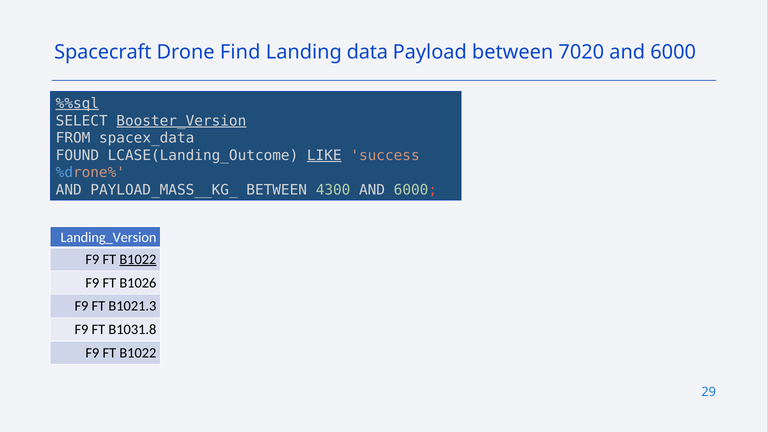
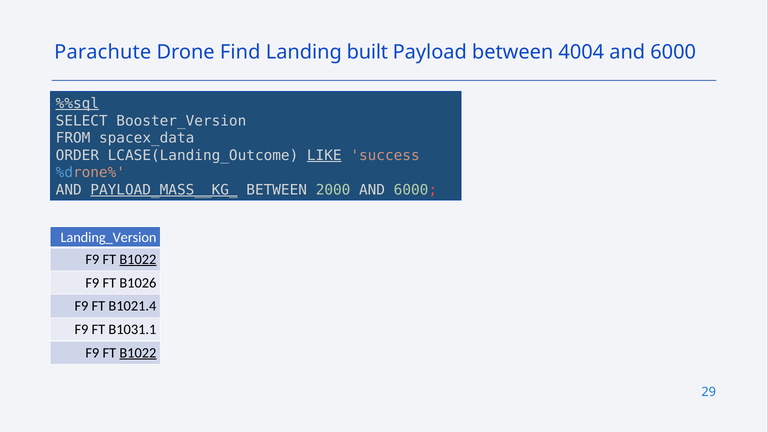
Spacecraft: Spacecraft -> Parachute
data: data -> built
7020: 7020 -> 4004
Booster_Version underline: present -> none
FOUND: FOUND -> ORDER
PAYLOAD_MASS__KG_ underline: none -> present
4300: 4300 -> 2000
B1021.3: B1021.3 -> B1021.4
B1031.8: B1031.8 -> B1031.1
B1022 at (138, 353) underline: none -> present
